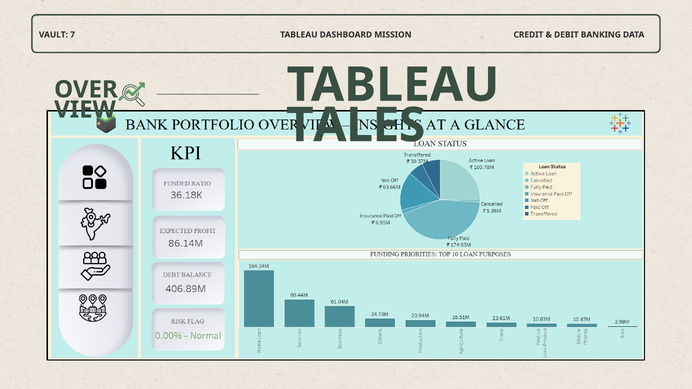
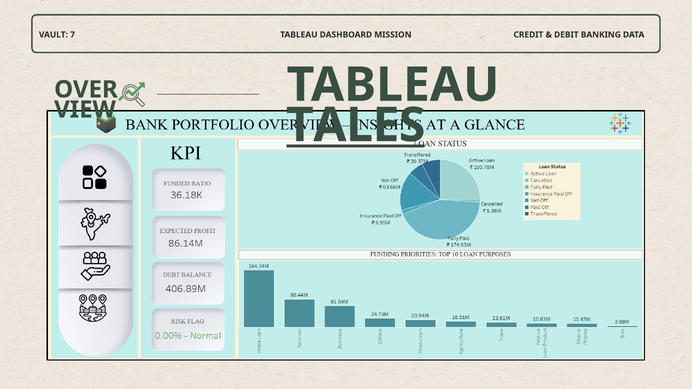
TALES underline: none -> present
